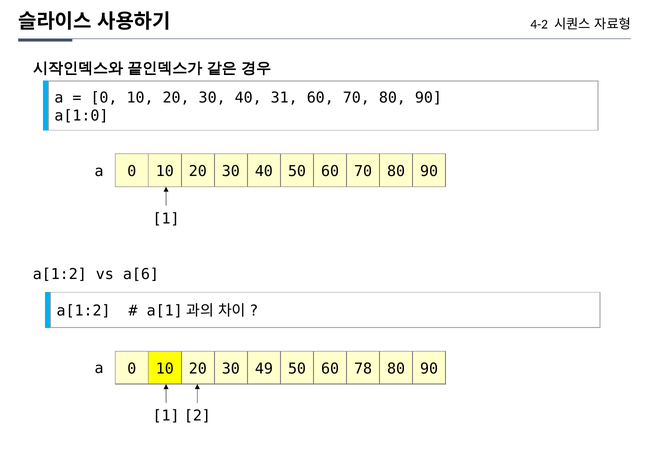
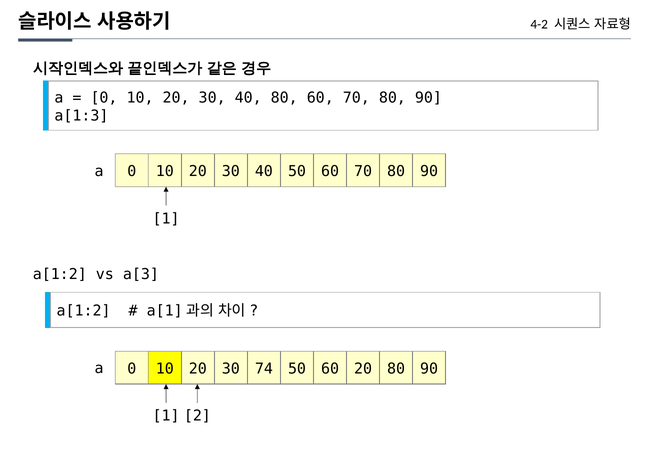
40 31: 31 -> 80
a[1:0: a[1:0 -> a[1:3
a[6: a[6 -> a[3
49: 49 -> 74
60 78: 78 -> 20
